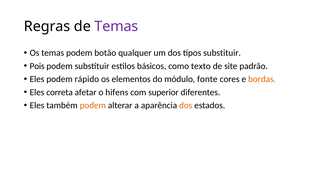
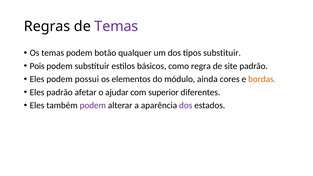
texto: texto -> regra
rápido: rápido -> possui
fonte: fonte -> ainda
Eles correta: correta -> padrão
hifens: hifens -> ajudar
podem at (93, 105) colour: orange -> purple
dos at (186, 105) colour: orange -> purple
